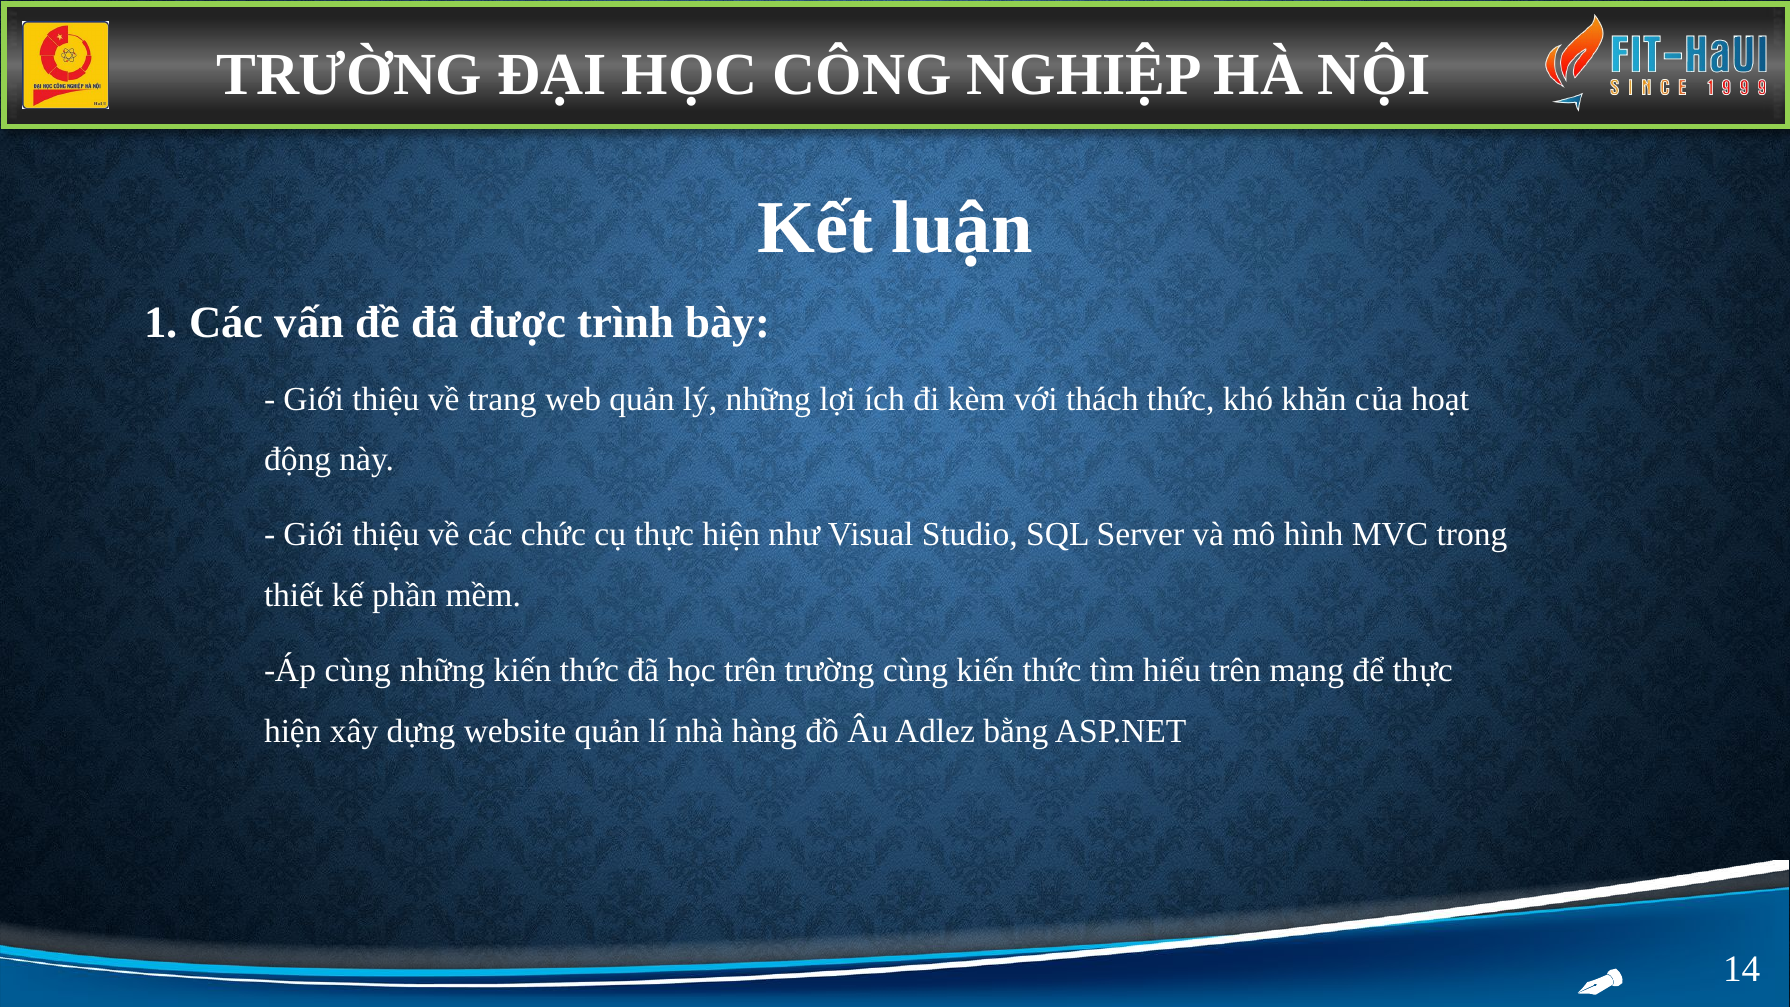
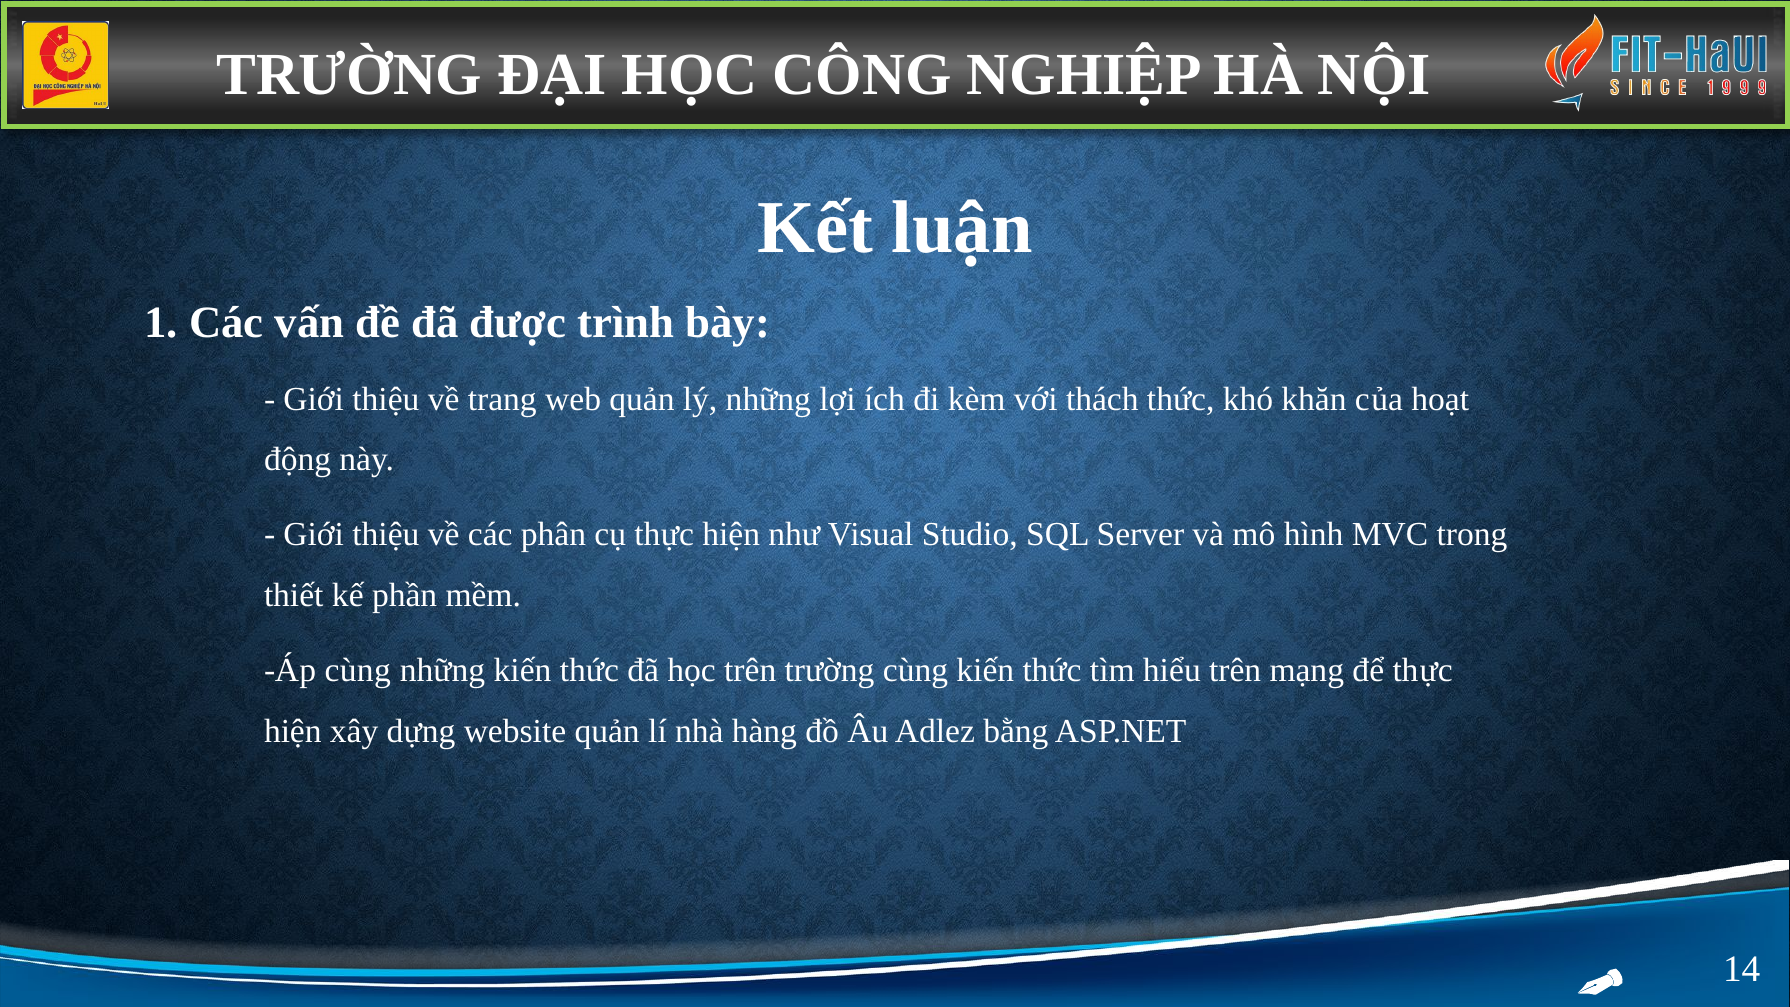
chức: chức -> phân
